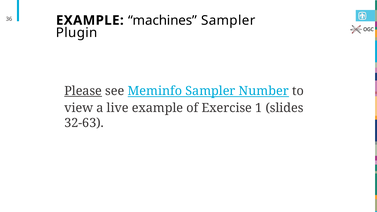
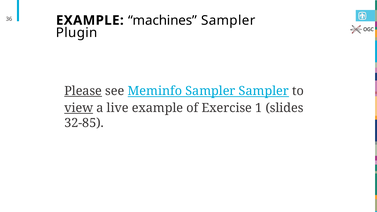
Sampler Number: Number -> Sampler
view underline: none -> present
32-63: 32-63 -> 32-85
